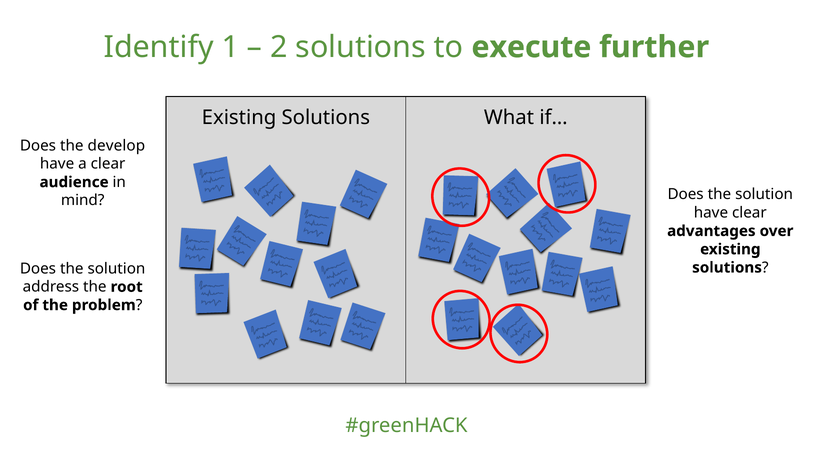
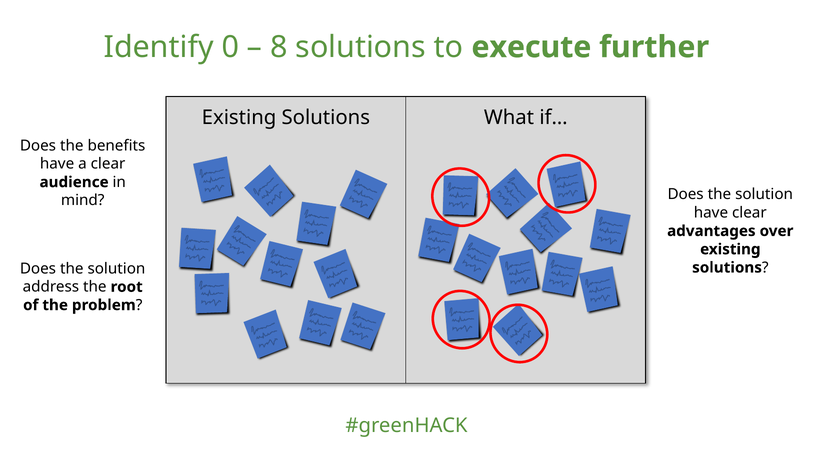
1: 1 -> 0
2: 2 -> 8
develop: develop -> benefits
